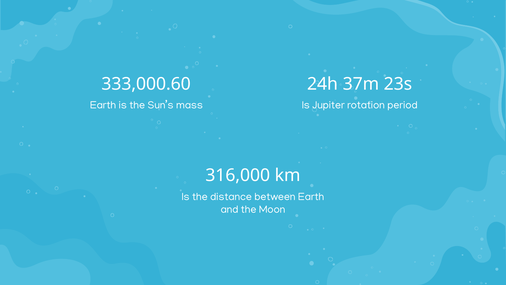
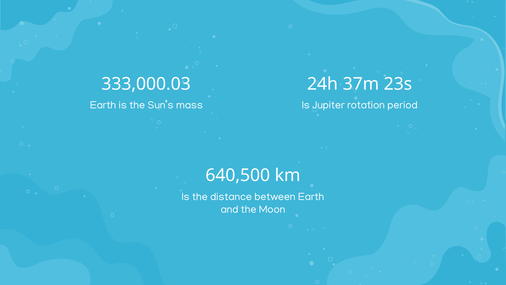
333,000.60: 333,000.60 -> 333,000.03
316,000: 316,000 -> 640,500
